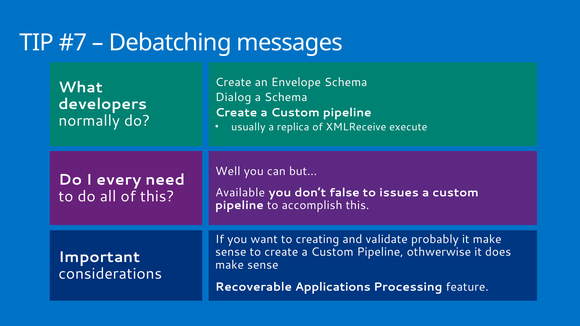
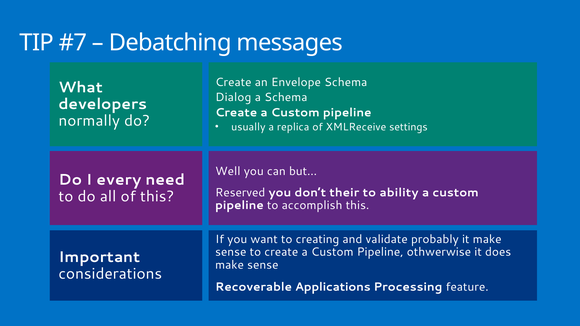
execute: execute -> settings
Available: Available -> Reserved
false: false -> their
issues: issues -> ability
